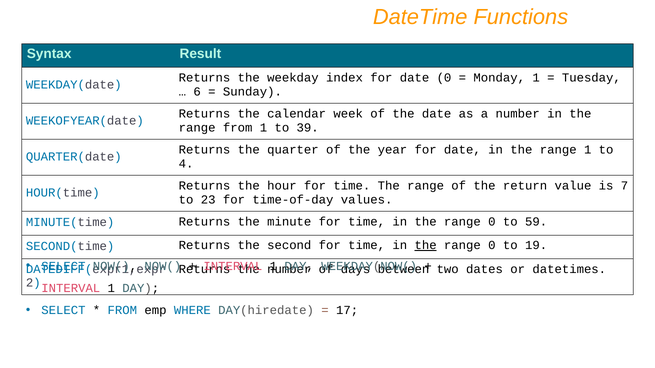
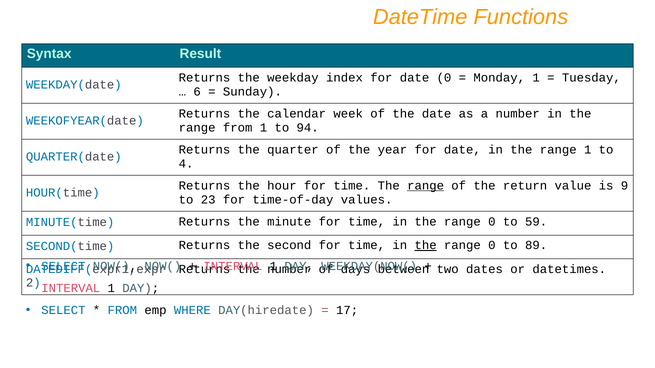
39: 39 -> 94
range at (426, 186) underline: none -> present
7: 7 -> 9
19: 19 -> 89
